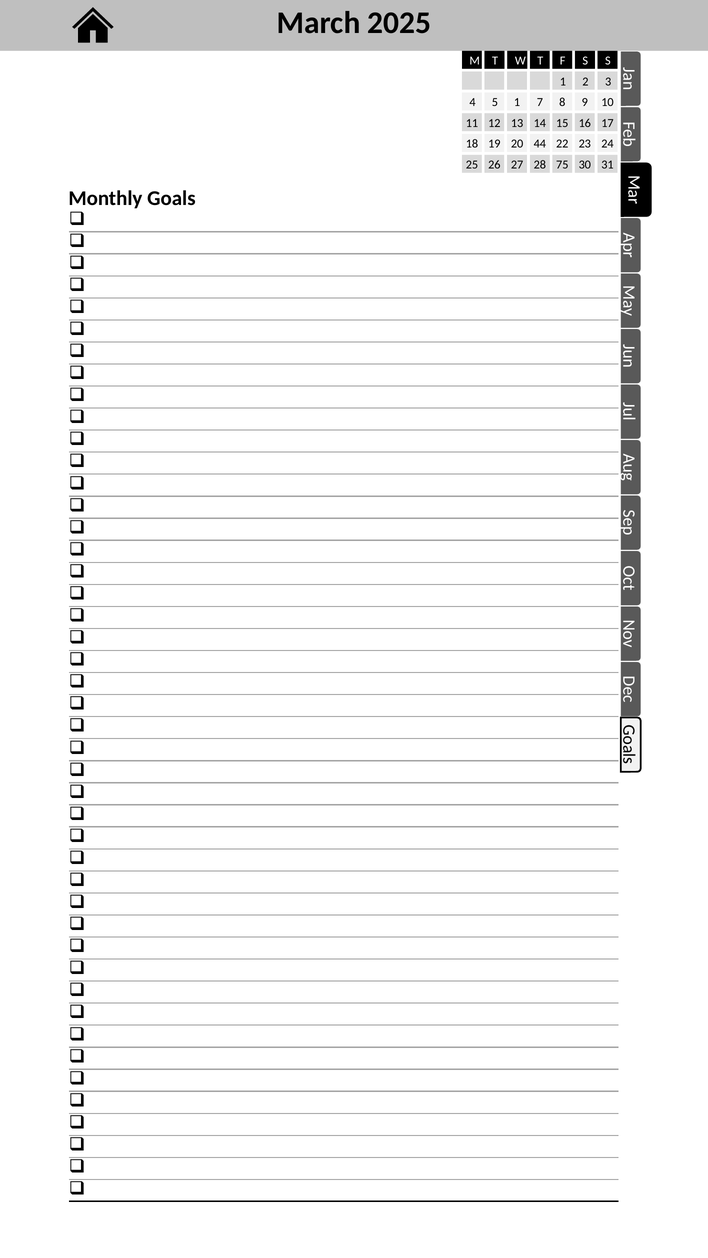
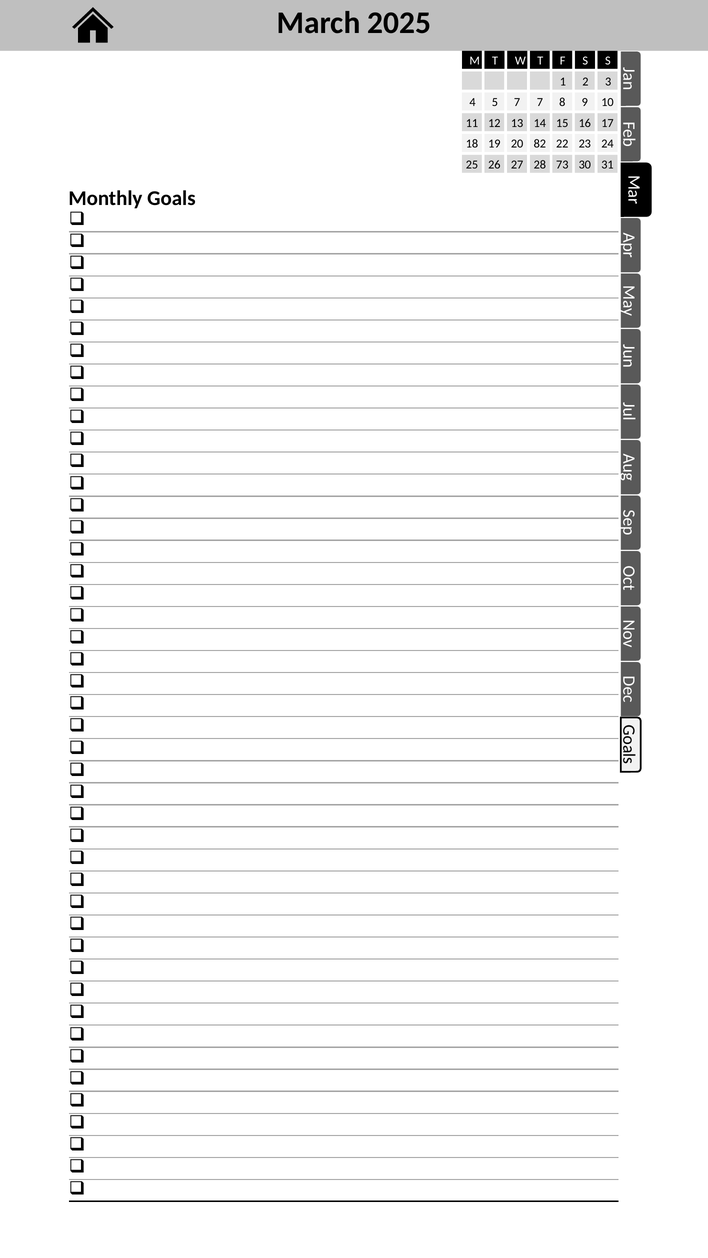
5 1: 1 -> 7
44: 44 -> 82
75: 75 -> 73
